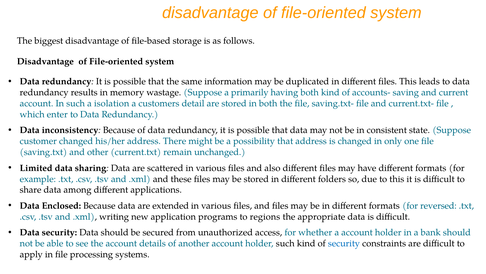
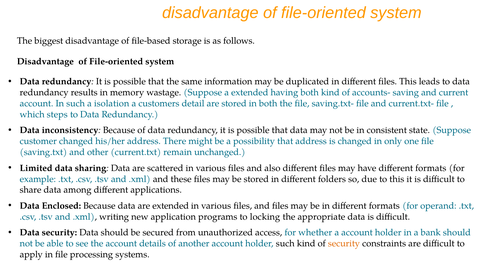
a primarily: primarily -> extended
enter: enter -> steps
reversed: reversed -> operand
regions: regions -> locking
security at (344, 243) colour: blue -> orange
